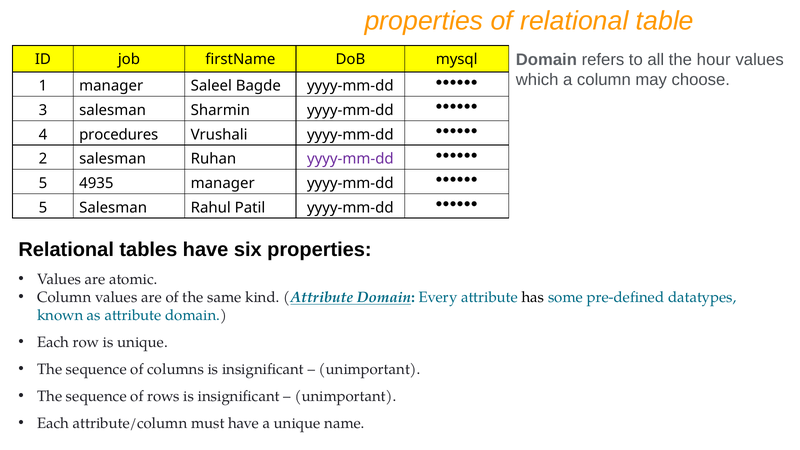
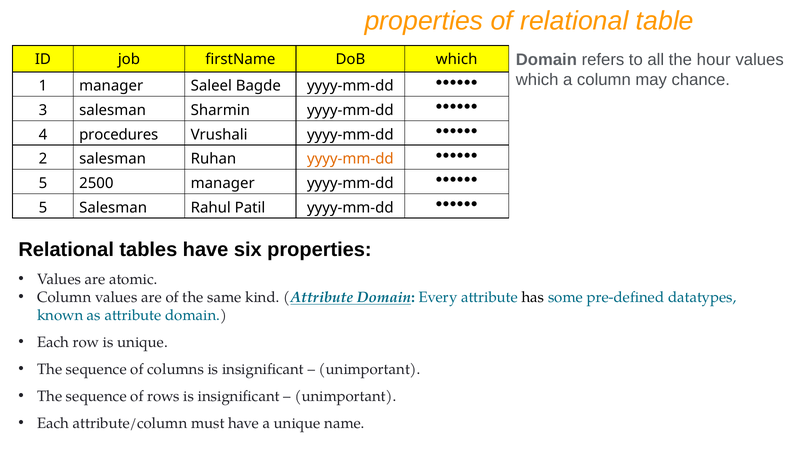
DoB mysql: mysql -> which
choose: choose -> chance
yyyy-mm-dd at (350, 159) colour: purple -> orange
4935: 4935 -> 2500
